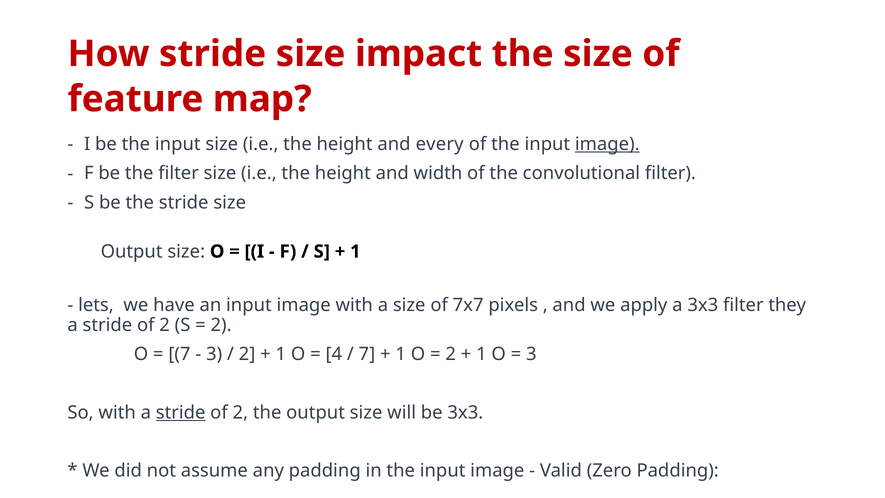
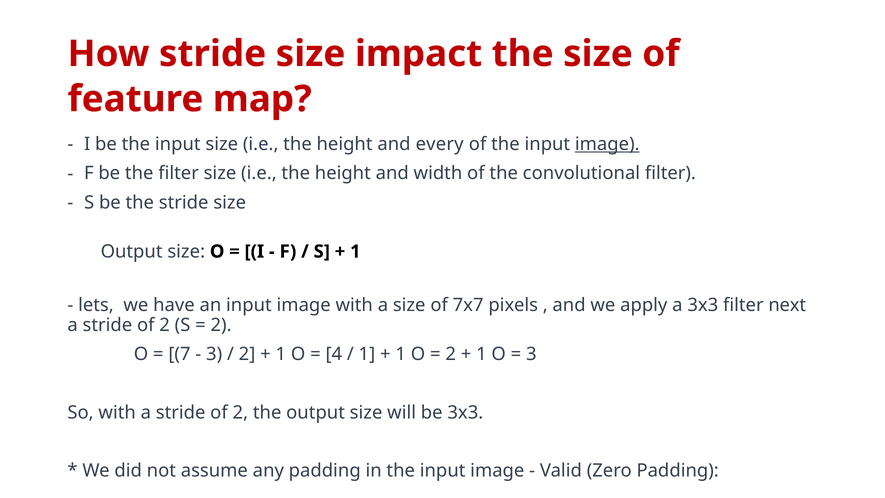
they: they -> next
7 at (367, 354): 7 -> 1
stride at (181, 412) underline: present -> none
